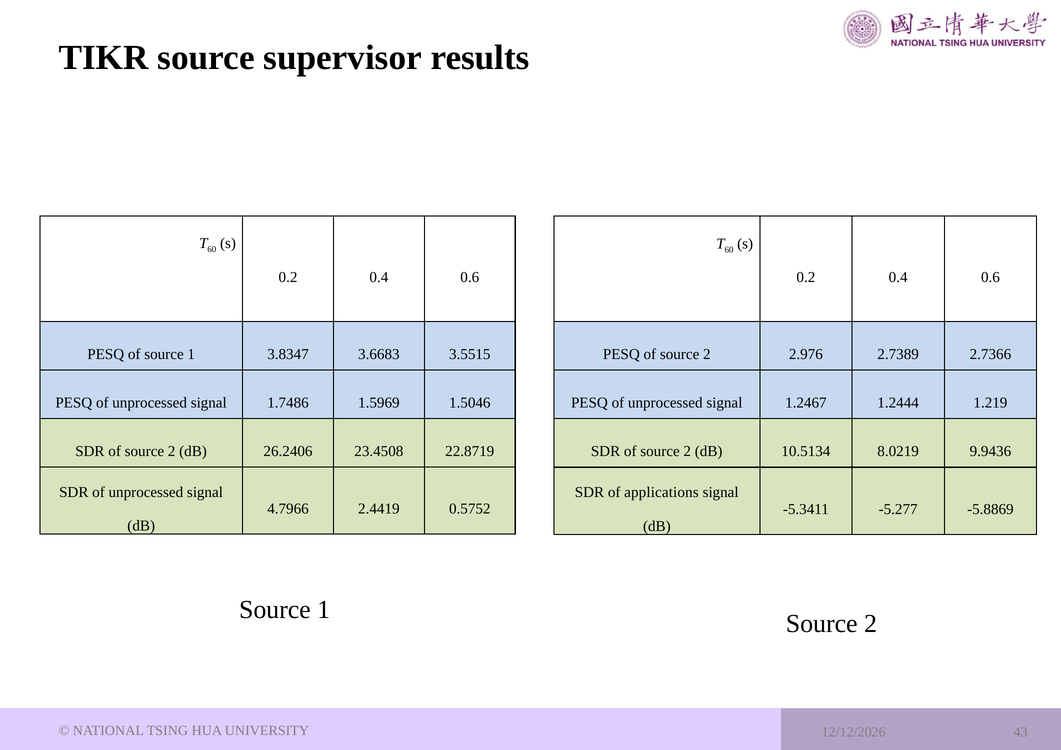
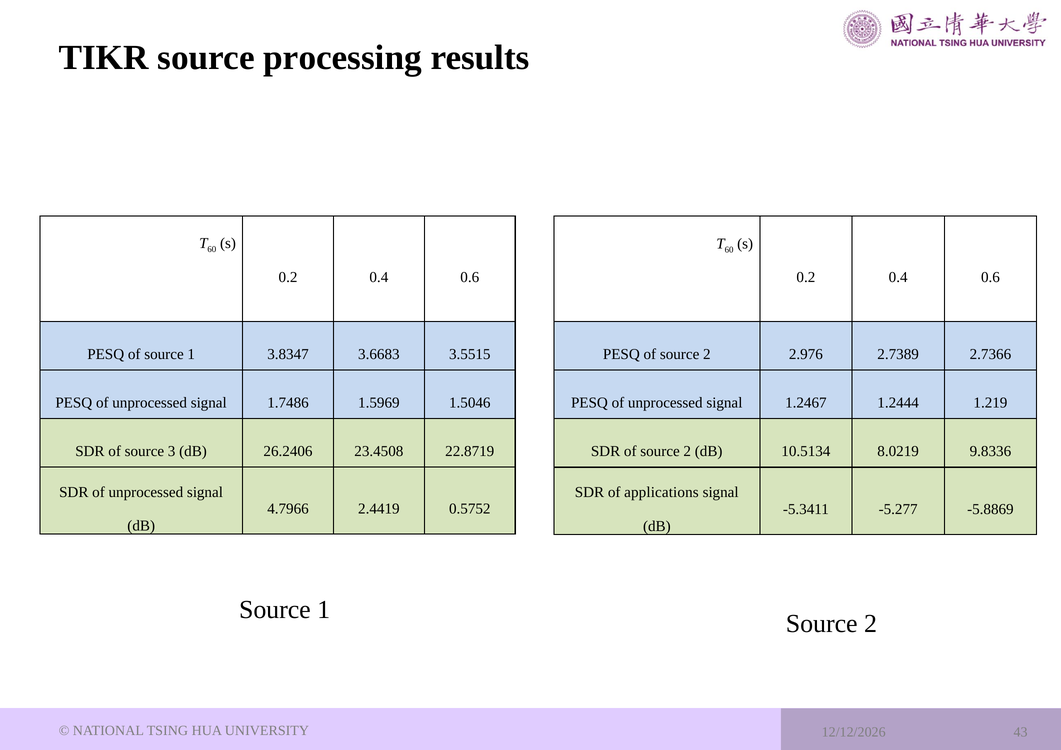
supervisor: supervisor -> processing
2 at (172, 451): 2 -> 3
9.9436: 9.9436 -> 9.8336
